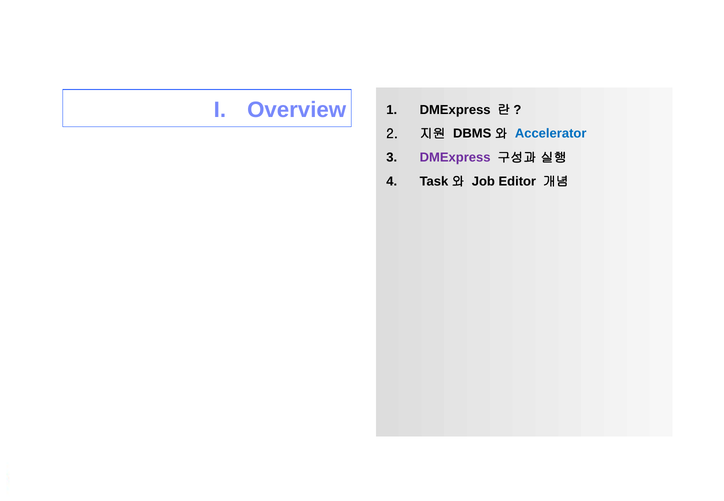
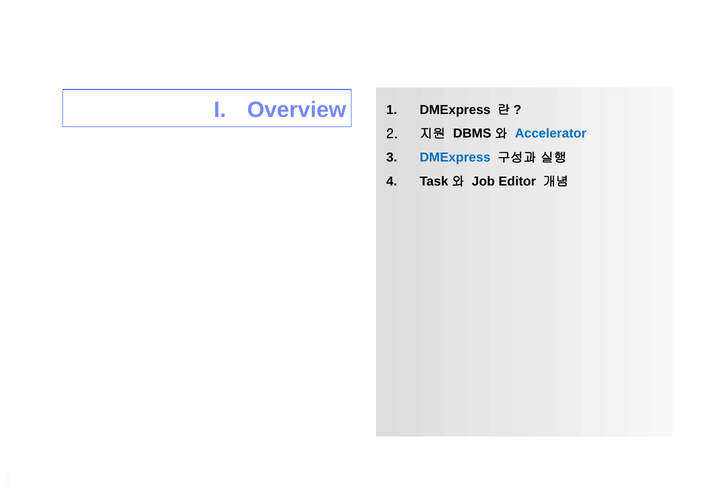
DMExpress at (455, 158) colour: purple -> blue
